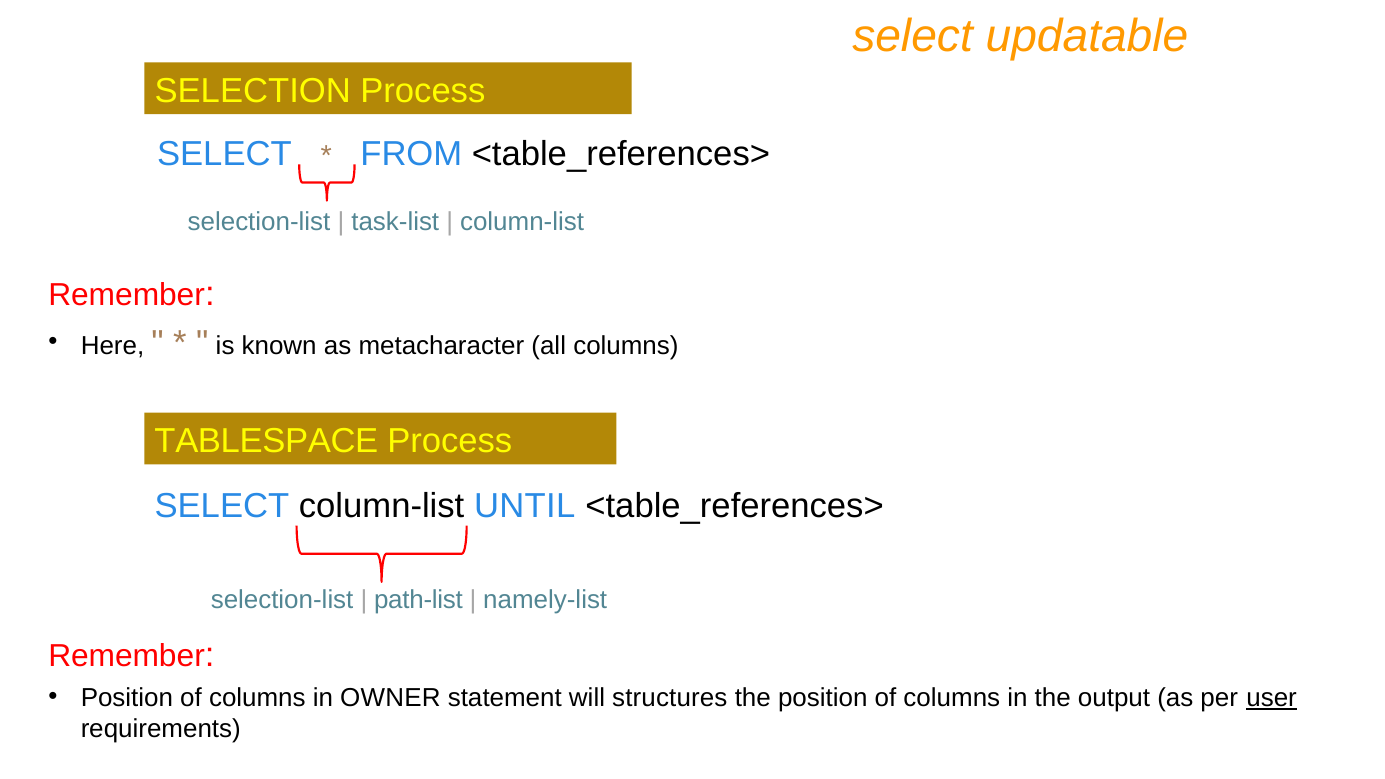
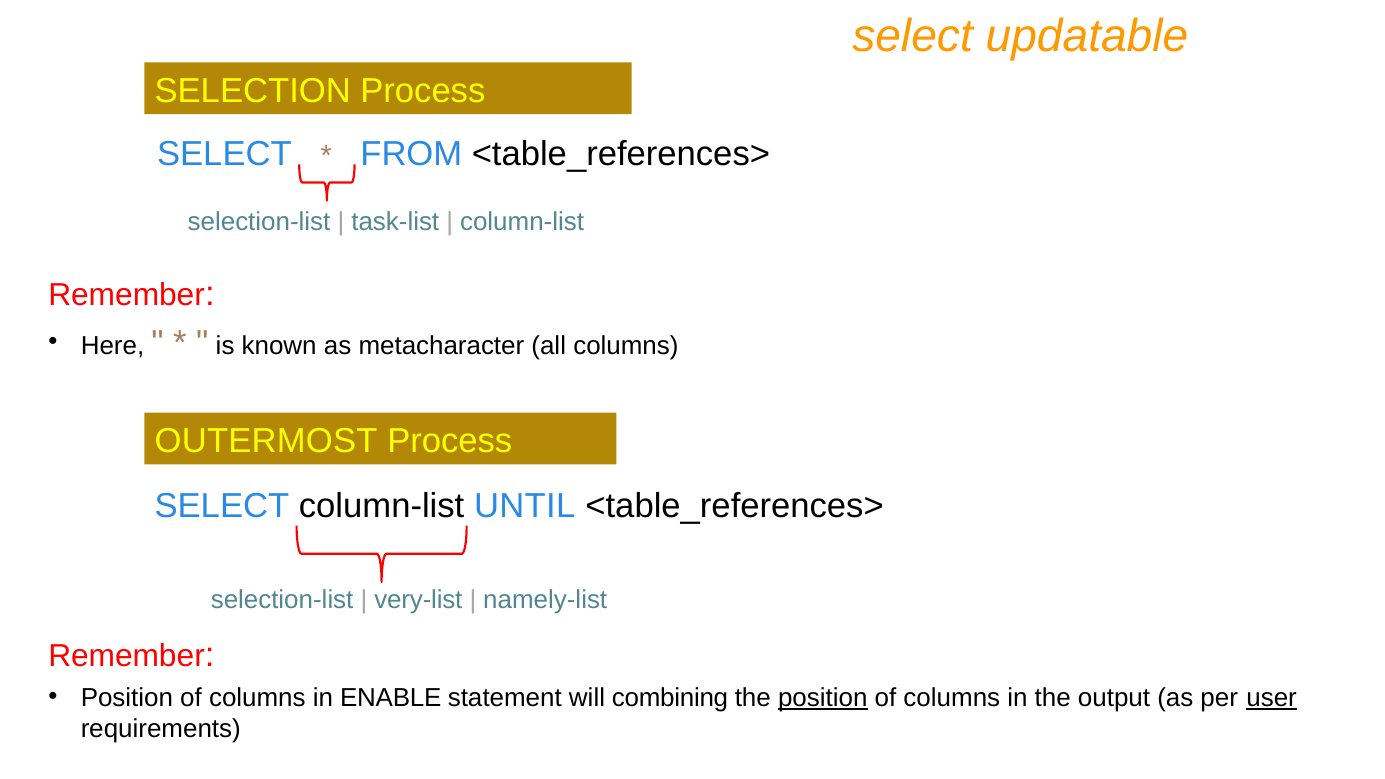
TABLESPACE: TABLESPACE -> OUTERMOST
path-list: path-list -> very-list
OWNER: OWNER -> ENABLE
structures: structures -> combining
position at (823, 698) underline: none -> present
